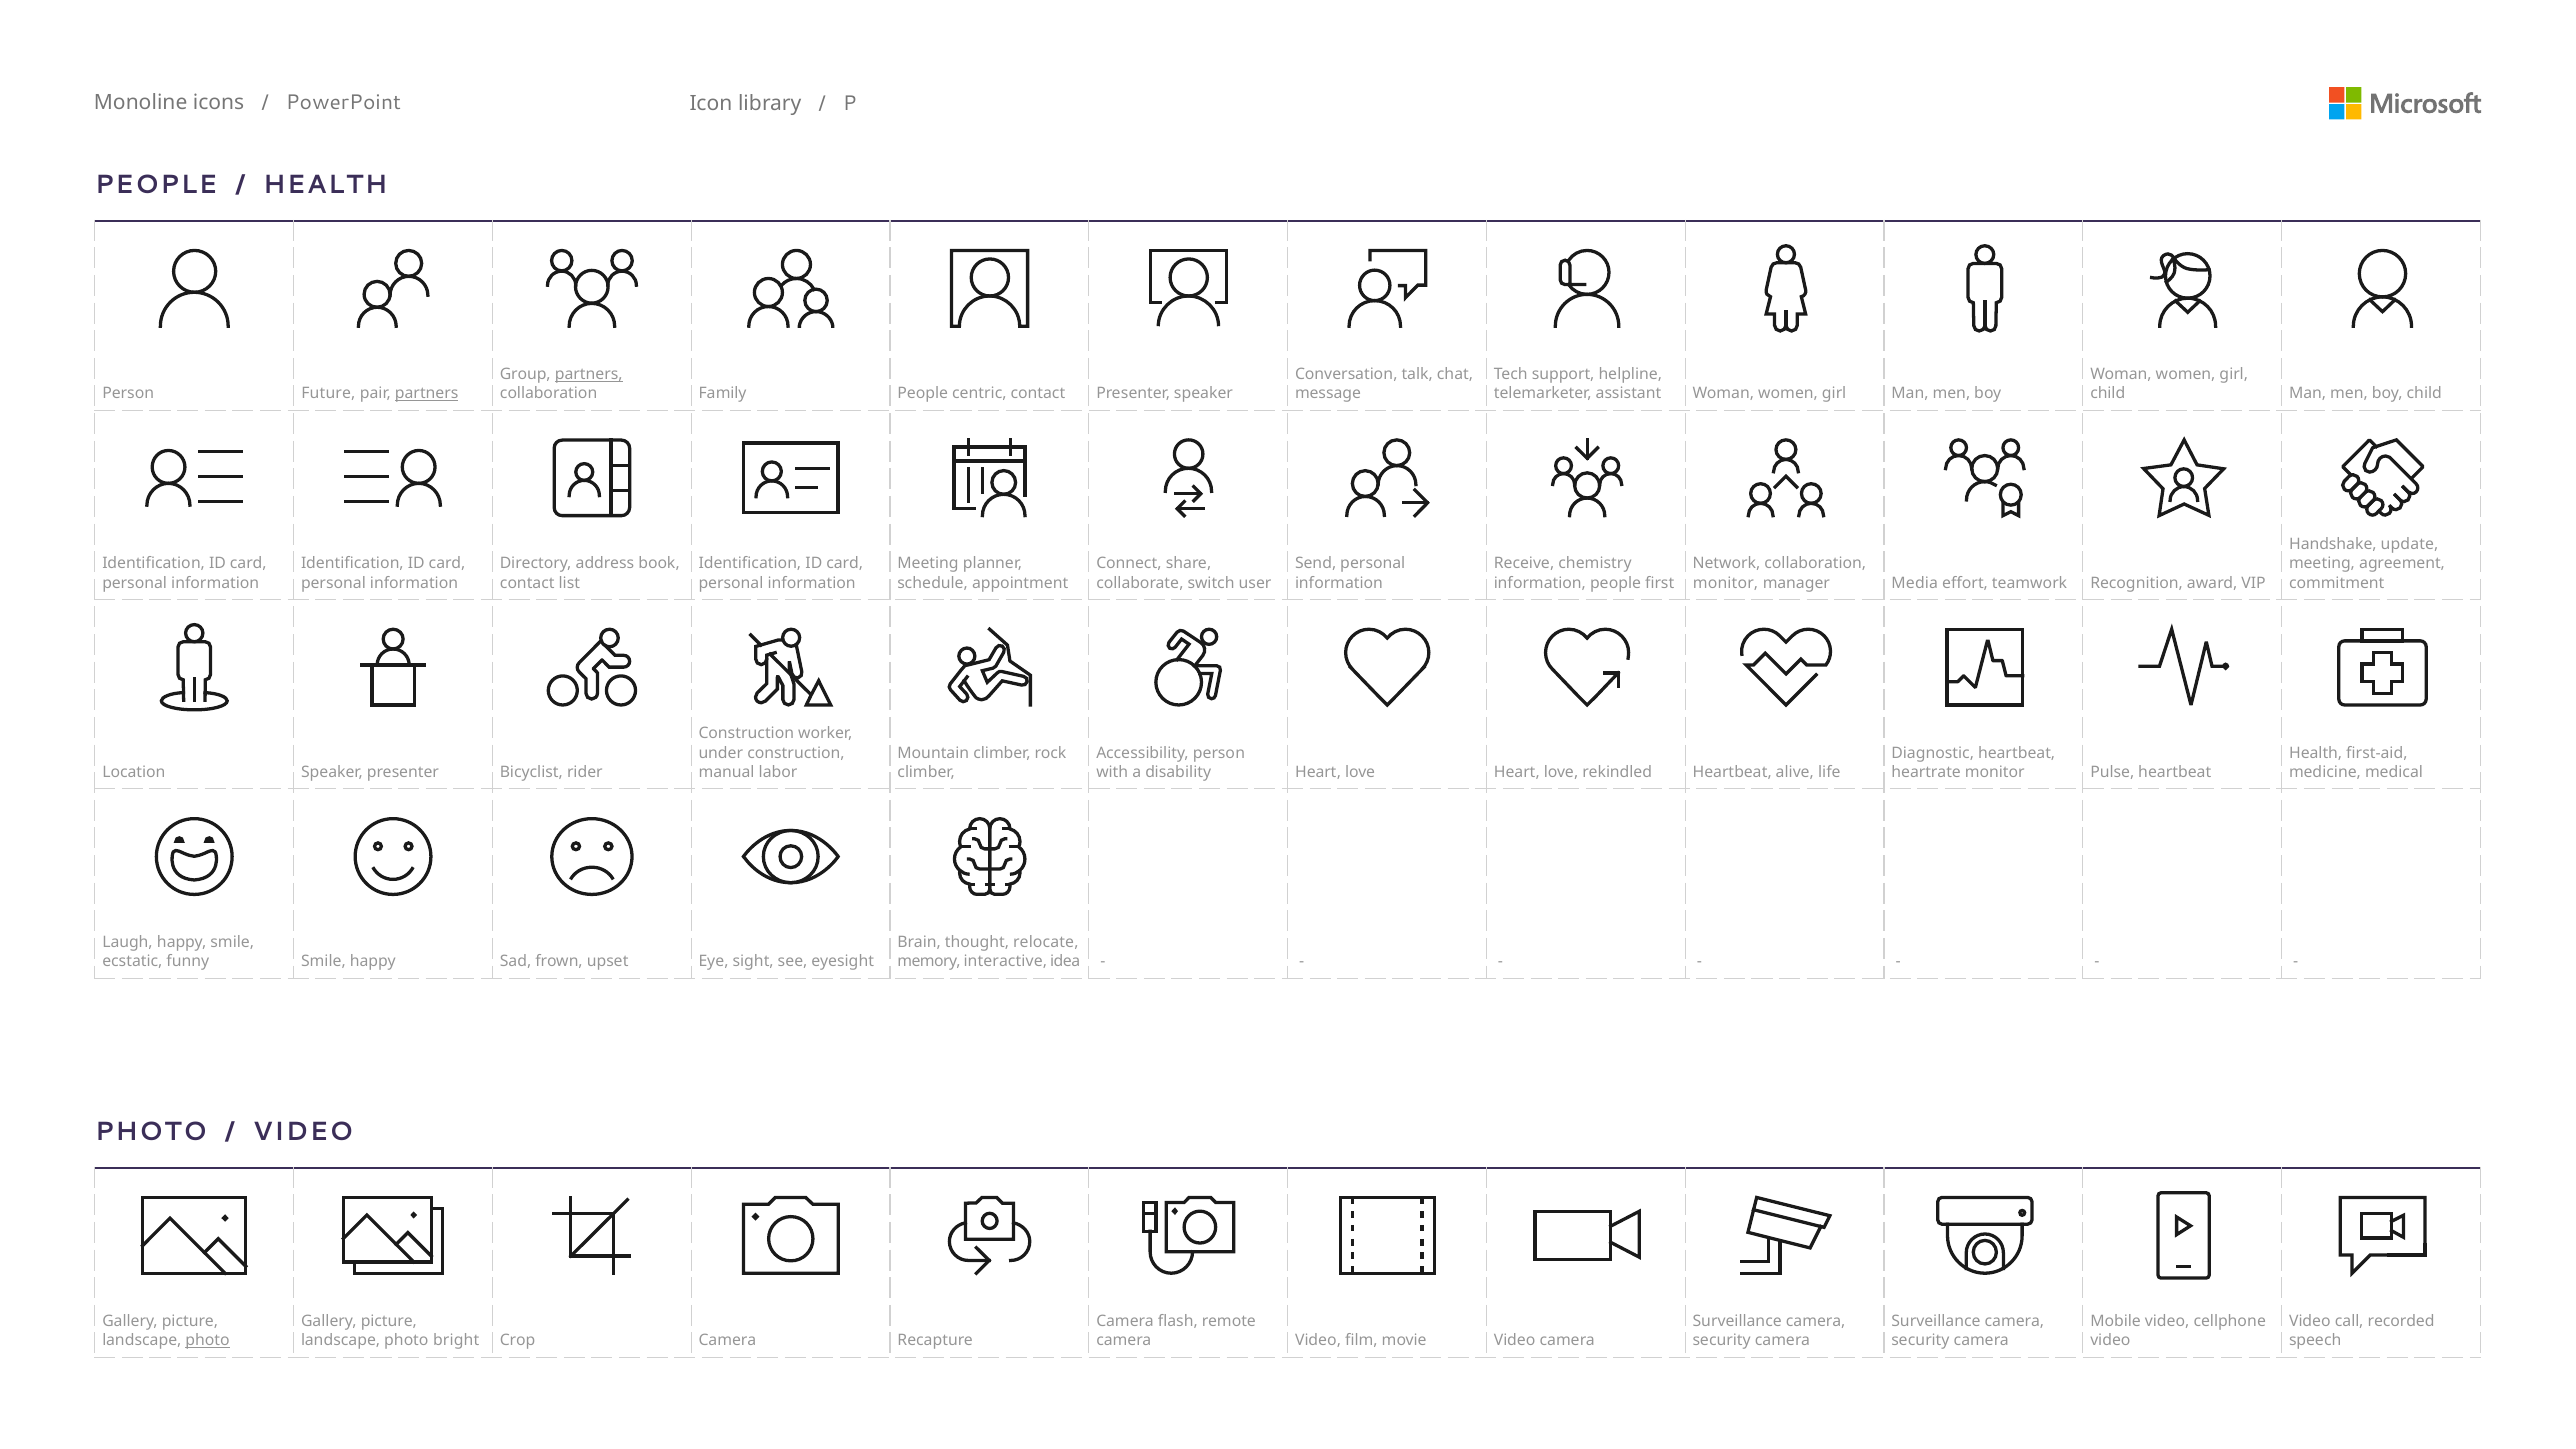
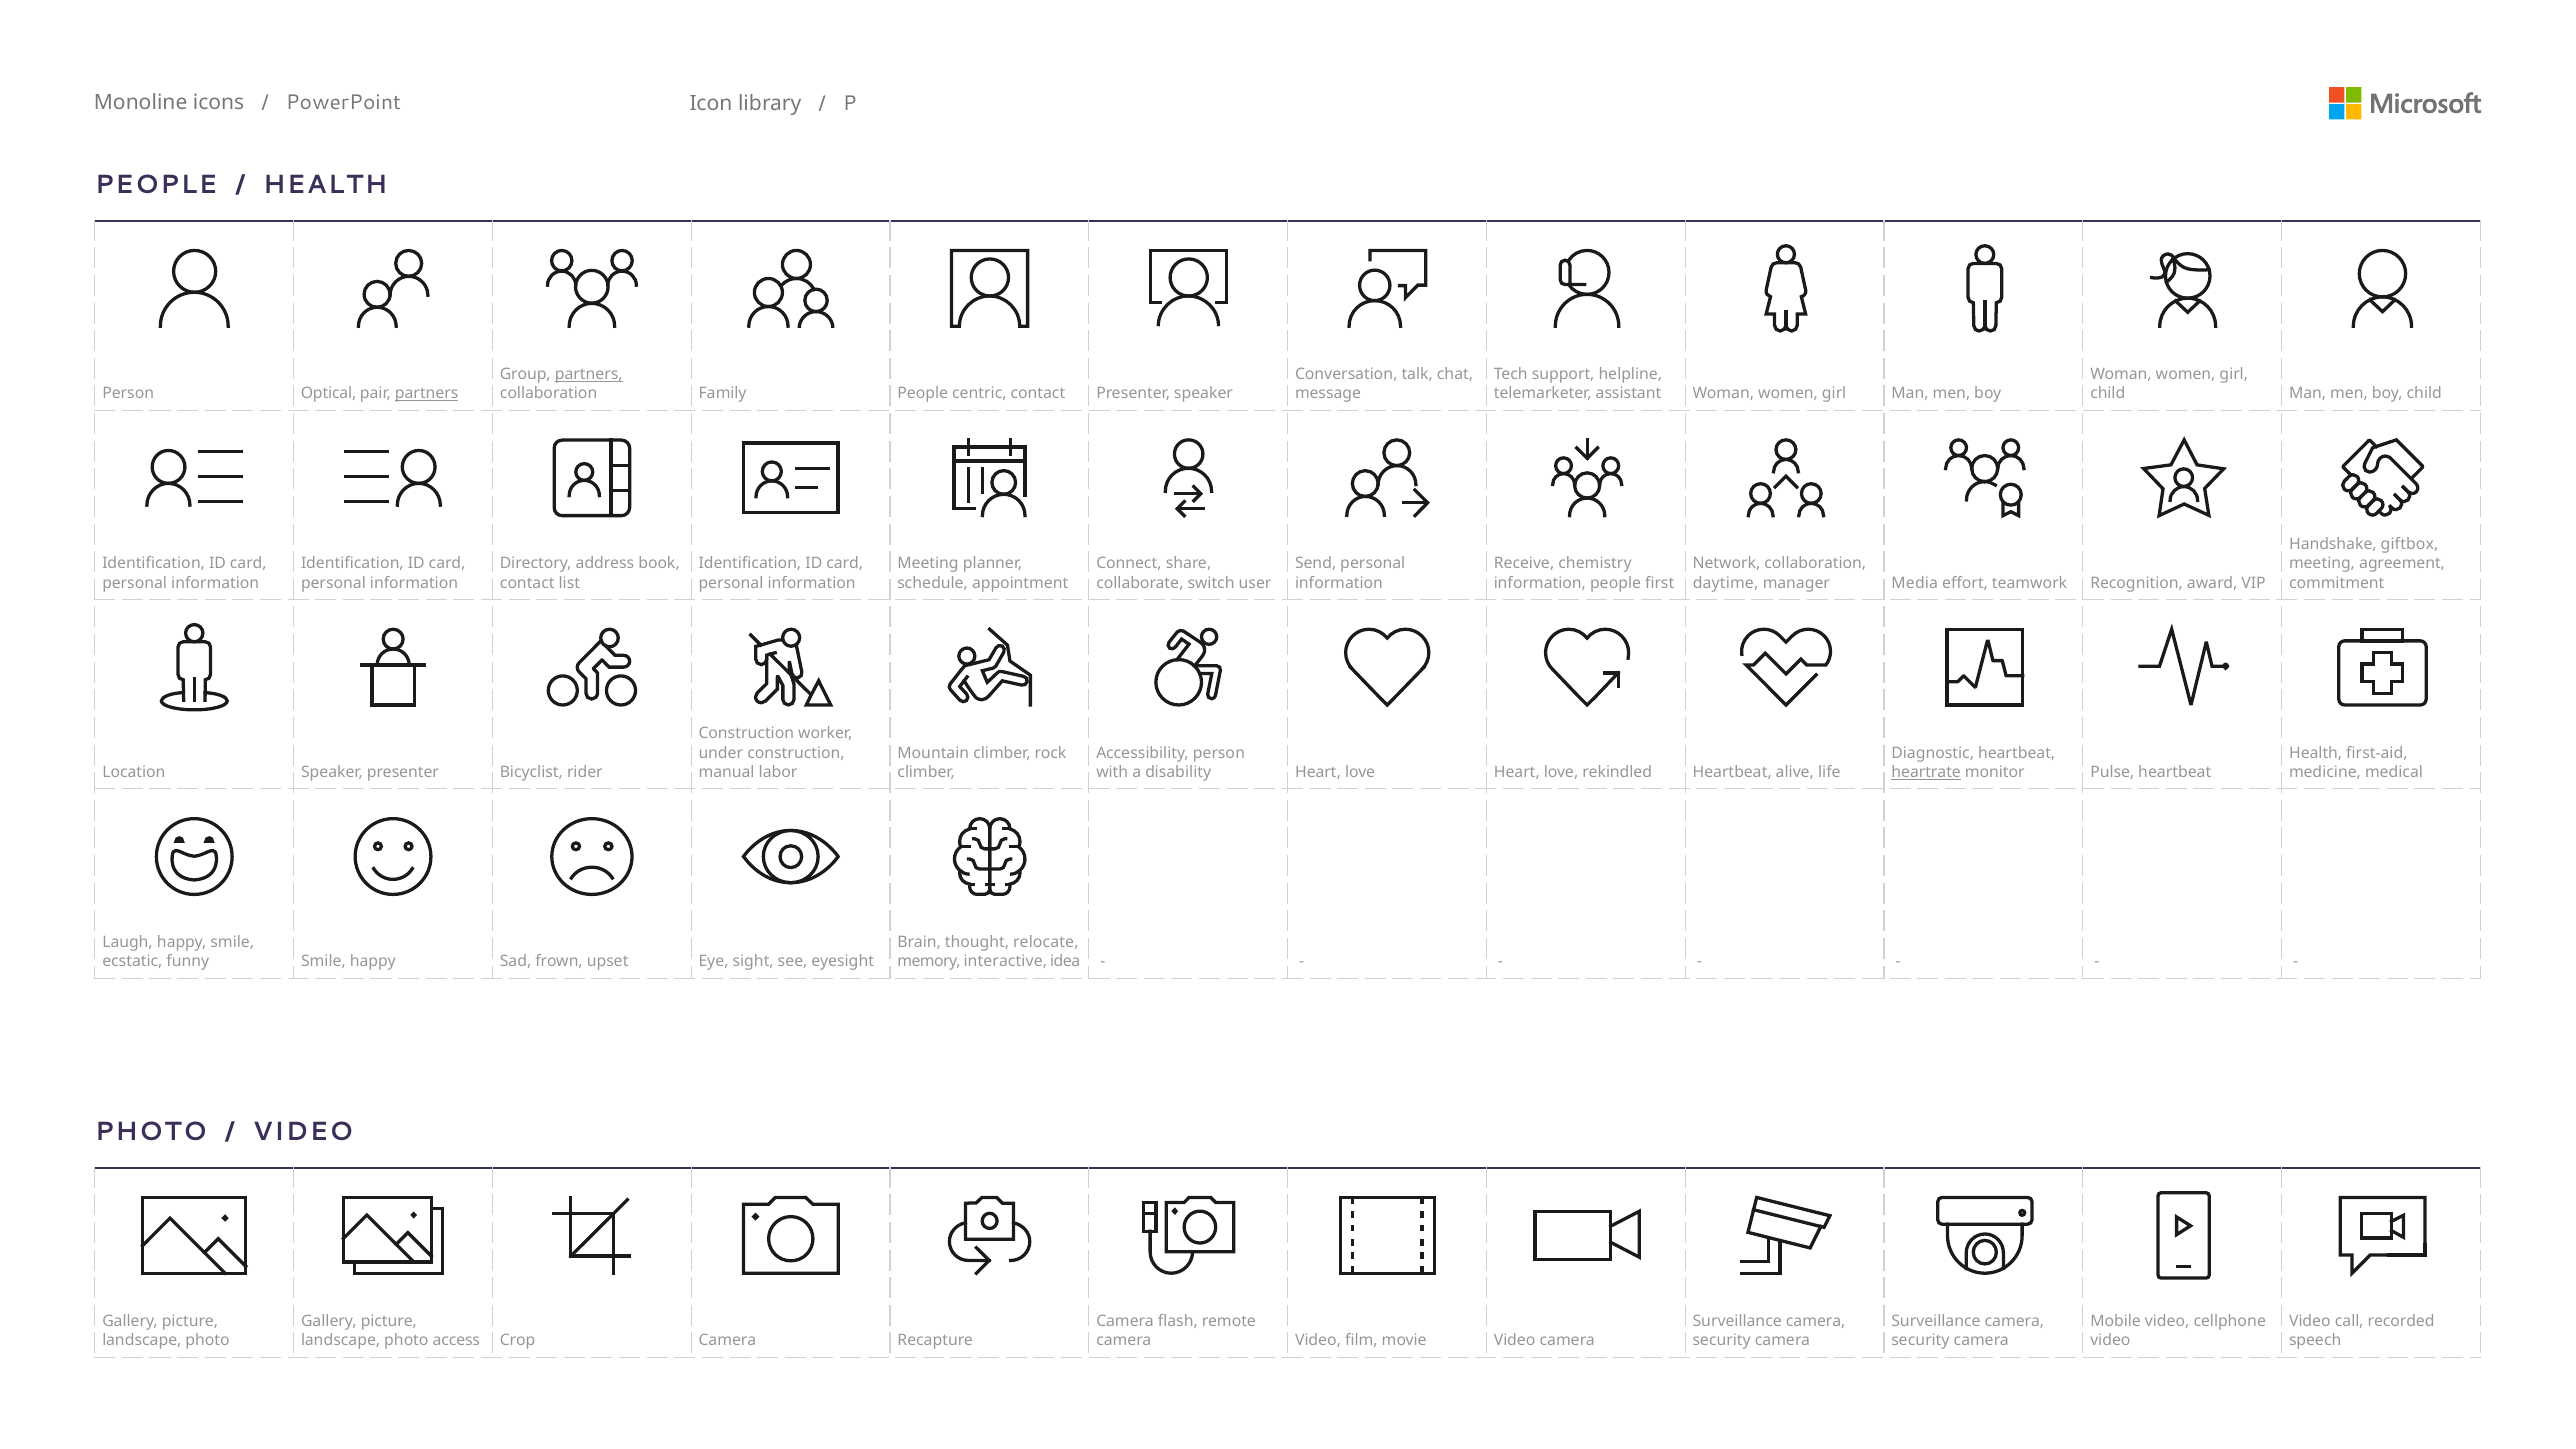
Future: Future -> Optical
update: update -> giftbox
monitor at (1726, 583): monitor -> daytime
heartrate underline: none -> present
photo at (208, 1340) underline: present -> none
bright: bright -> access
